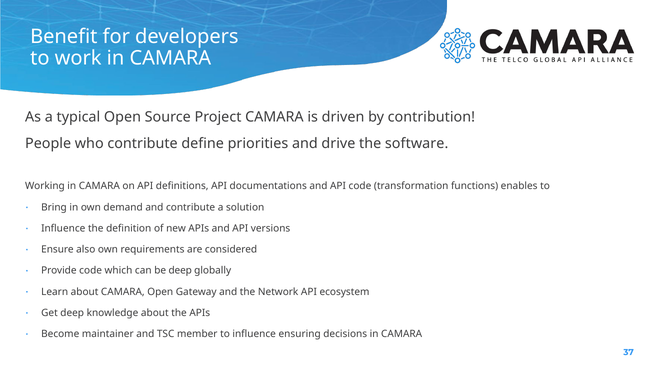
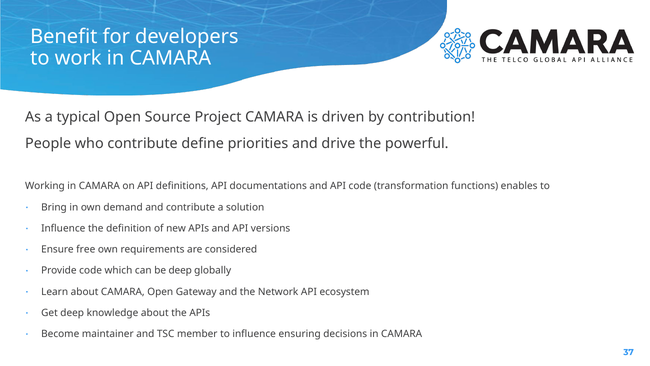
software: software -> powerful
also: also -> free
